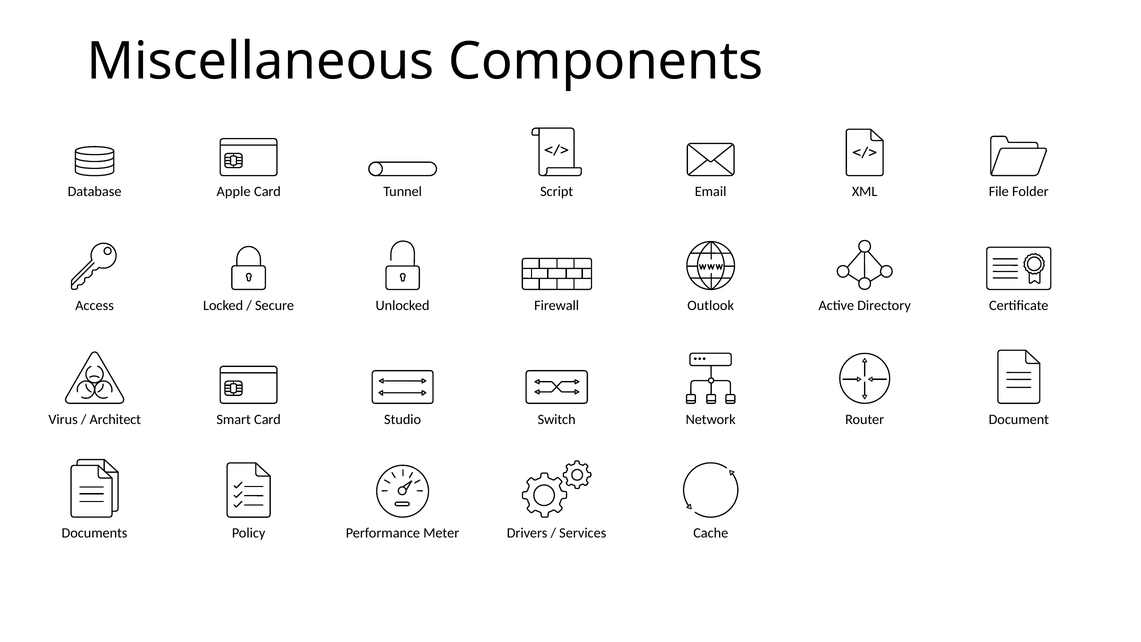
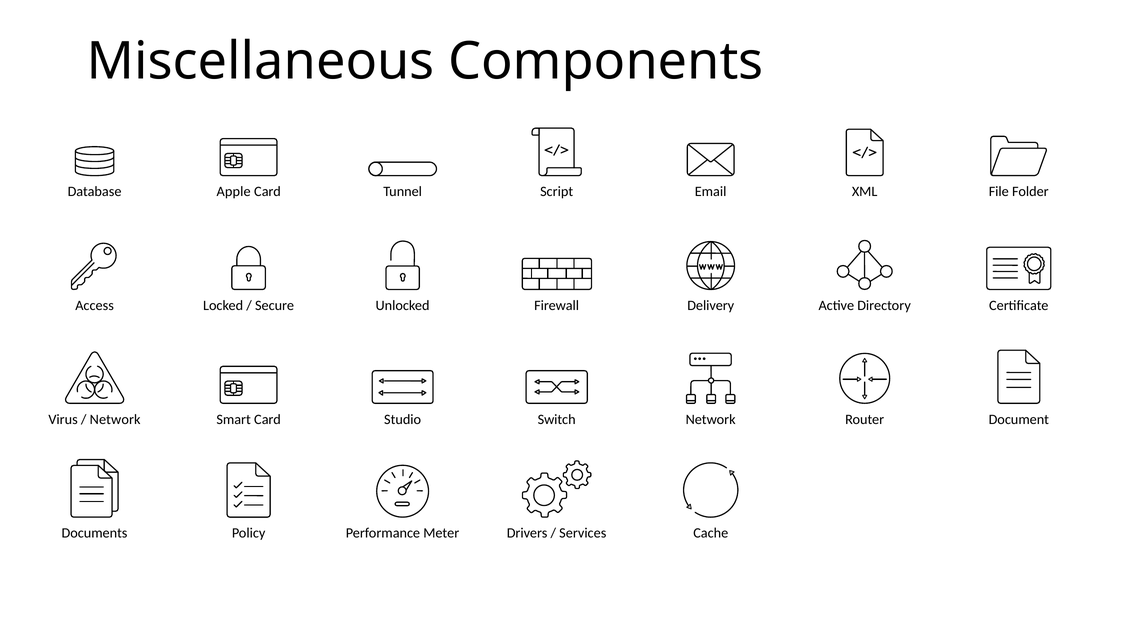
Outlook: Outlook -> Delivery
Architect at (115, 419): Architect -> Network
